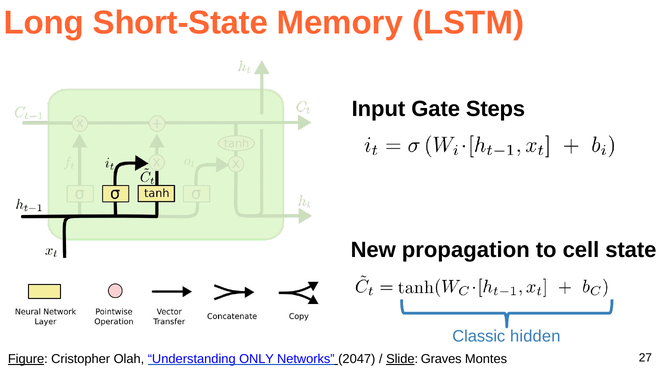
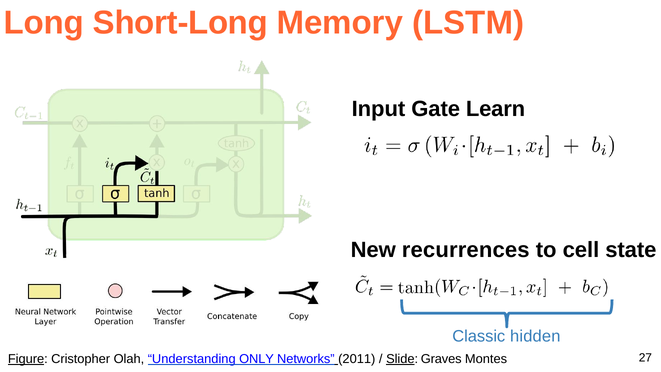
Short-State: Short-State -> Short-Long
Steps: Steps -> Learn
propagation: propagation -> recurrences
2047: 2047 -> 2011
